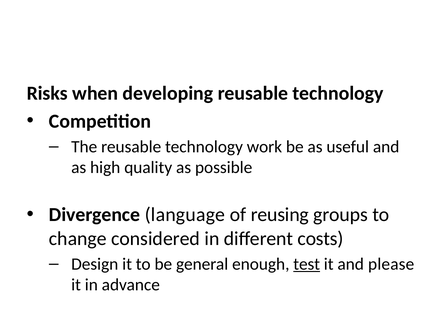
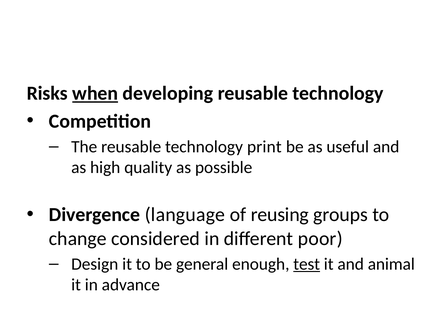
when underline: none -> present
work: work -> print
costs: costs -> poor
please: please -> animal
